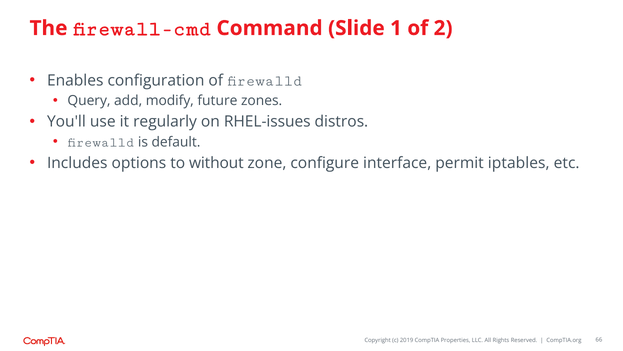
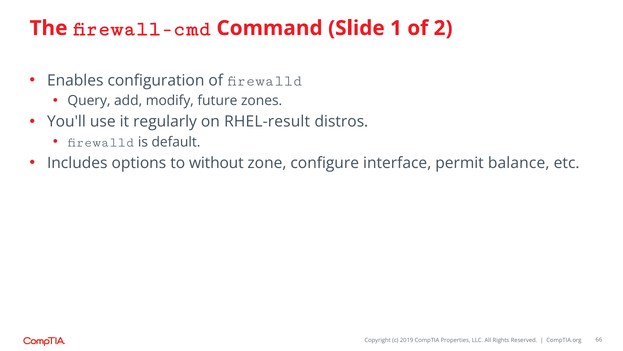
RHEL-issues: RHEL-issues -> RHEL-result
iptables: iptables -> balance
